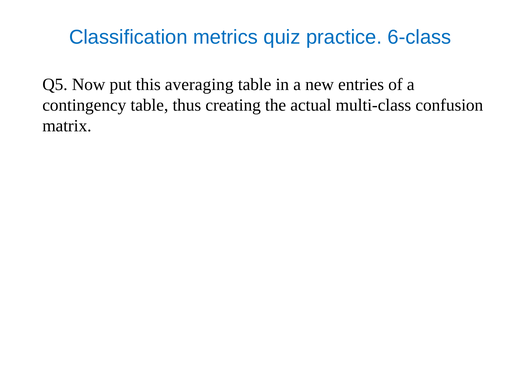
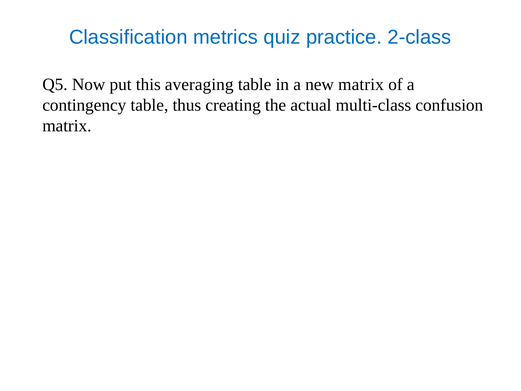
6-class: 6-class -> 2-class
new entries: entries -> matrix
